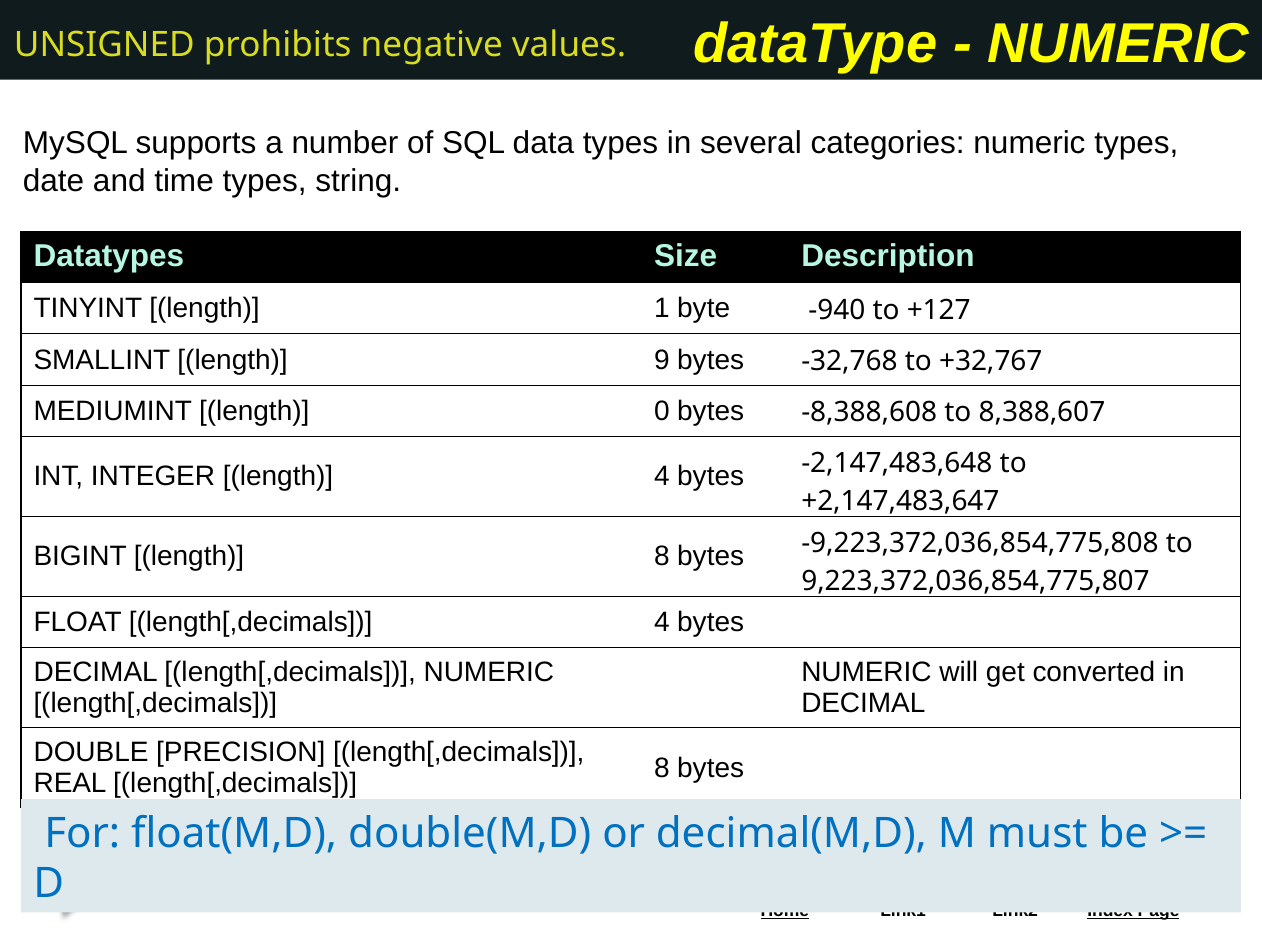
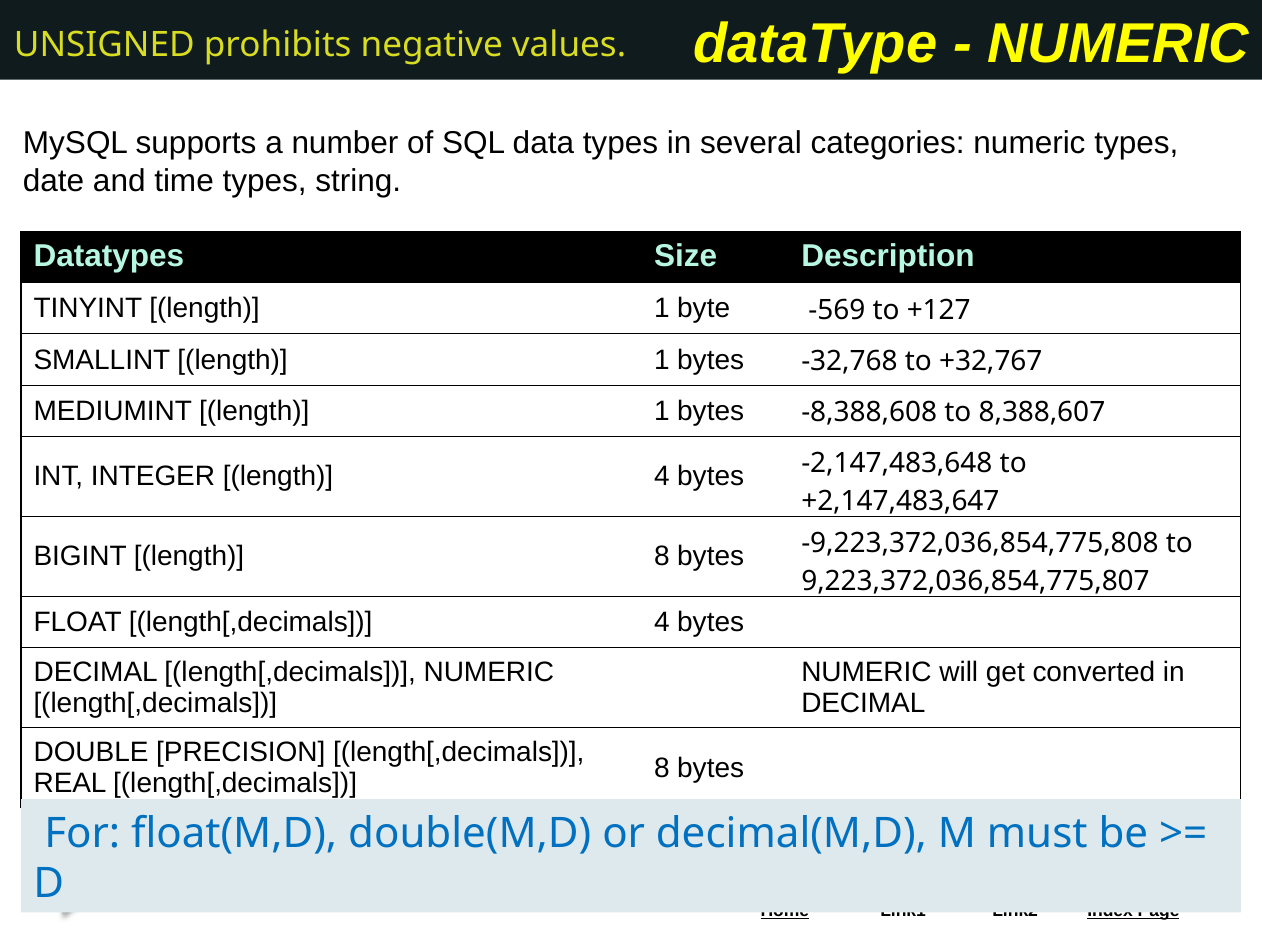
-940: -940 -> -569
SMALLINT length 9: 9 -> 1
MEDIUMINT length 0: 0 -> 1
